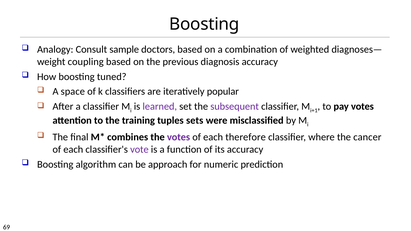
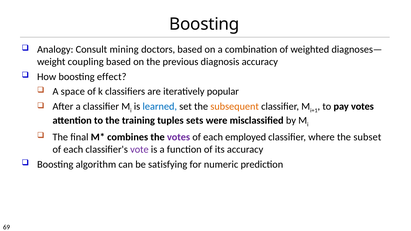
sample: sample -> mining
tuned: tuned -> effect
learned colour: purple -> blue
subsequent colour: purple -> orange
therefore: therefore -> employed
cancer: cancer -> subset
approach: approach -> satisfying
